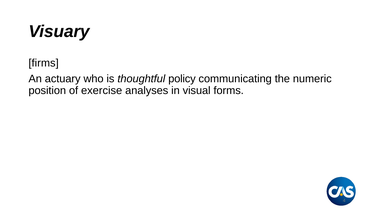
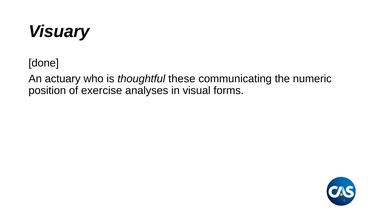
firms: firms -> done
policy: policy -> these
